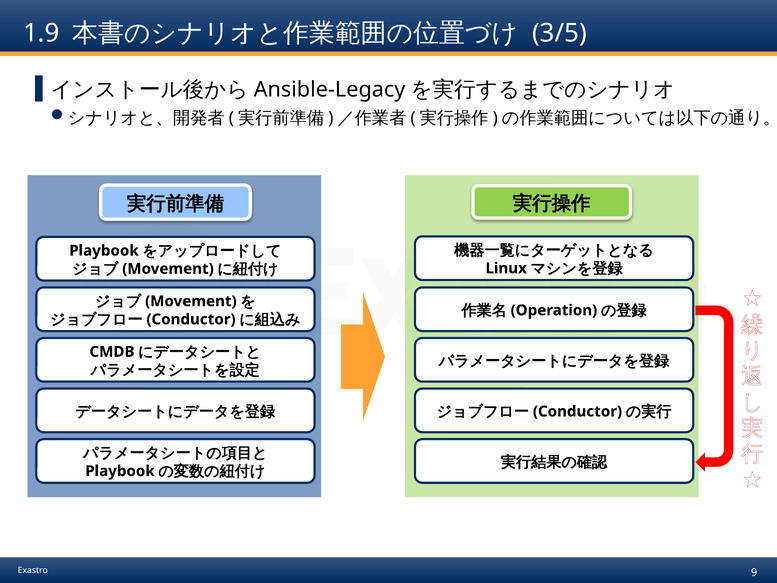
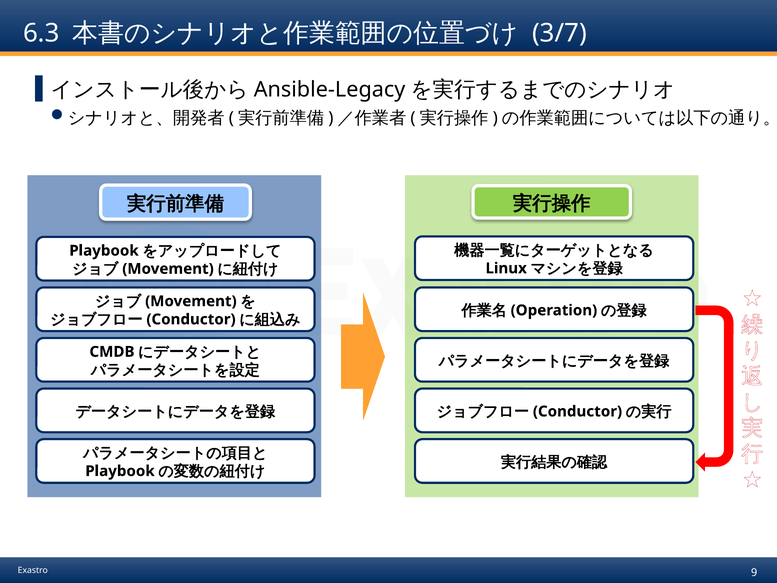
1.9: 1.9 -> 6.3
3/5: 3/5 -> 3/7
